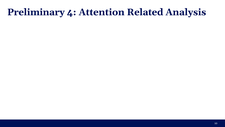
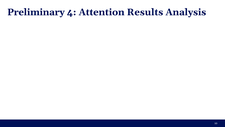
Related: Related -> Results
